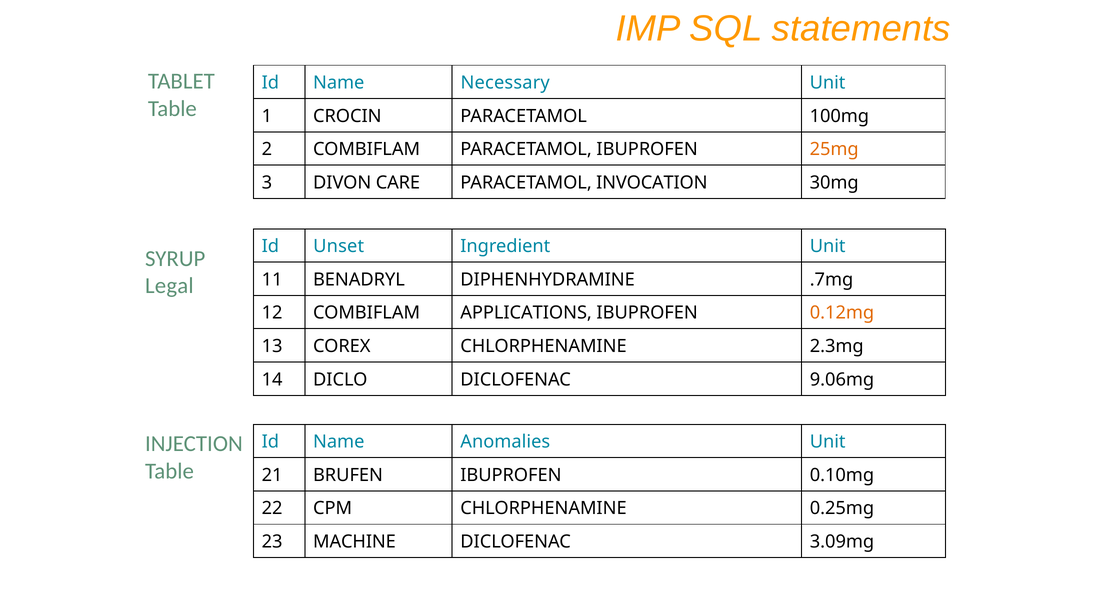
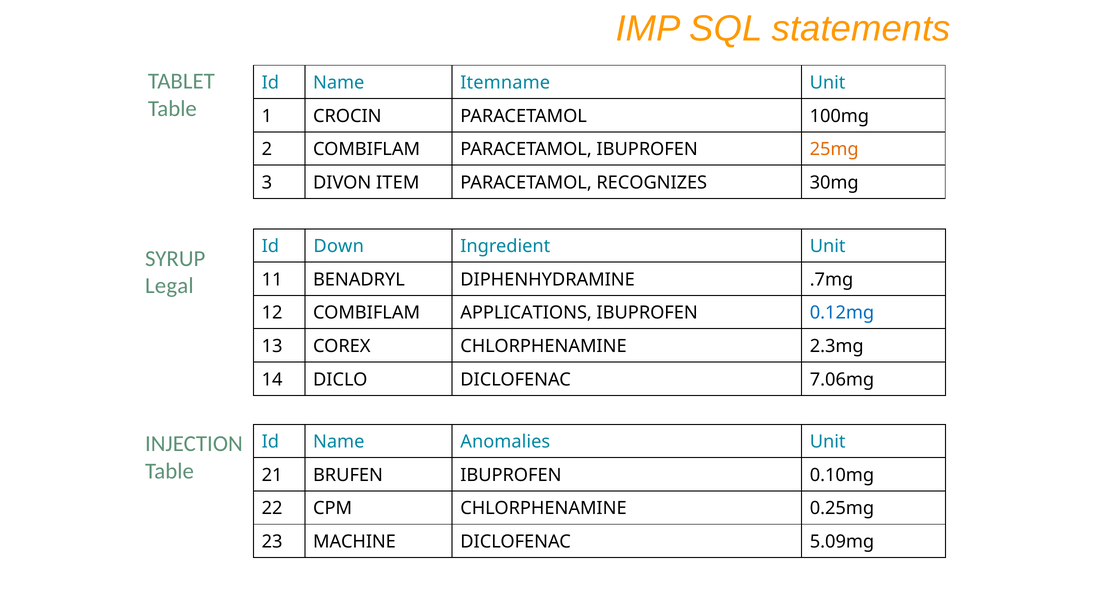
Necessary: Necessary -> Itemname
CARE: CARE -> ITEM
INVOCATION: INVOCATION -> RECOGNIZES
Unset: Unset -> Down
0.12mg colour: orange -> blue
9.06mg: 9.06mg -> 7.06mg
3.09mg: 3.09mg -> 5.09mg
